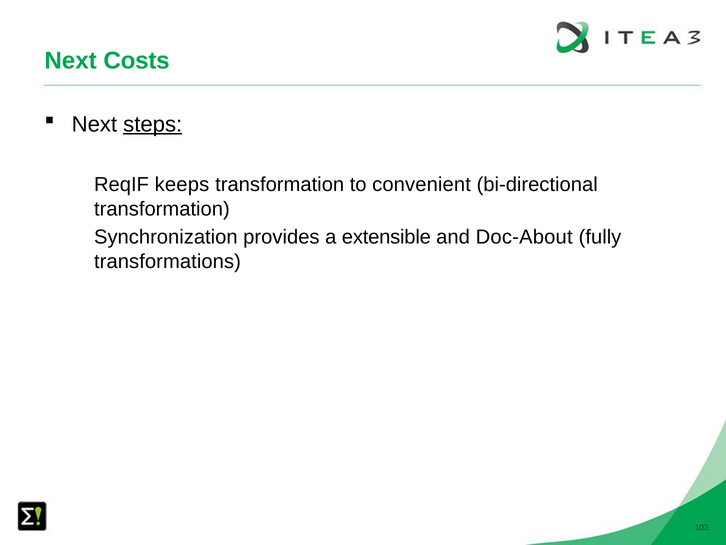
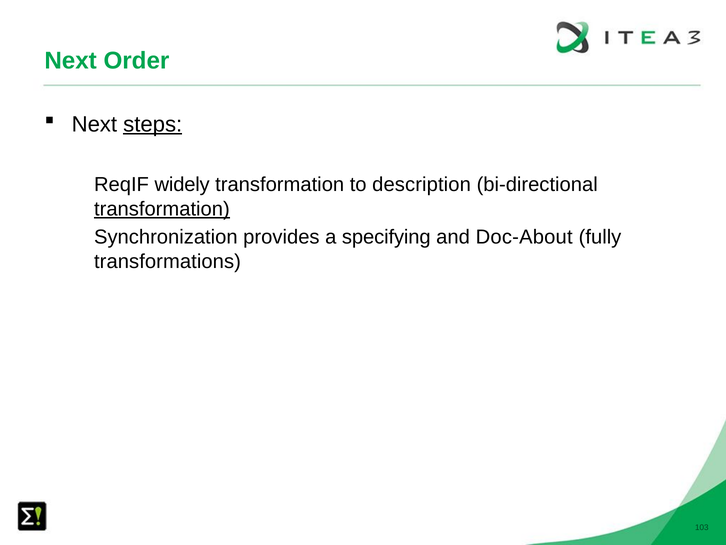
Costs: Costs -> Order
keeps: keeps -> widely
convenient: convenient -> description
transformation at (162, 209) underline: none -> present
extensible: extensible -> specifying
